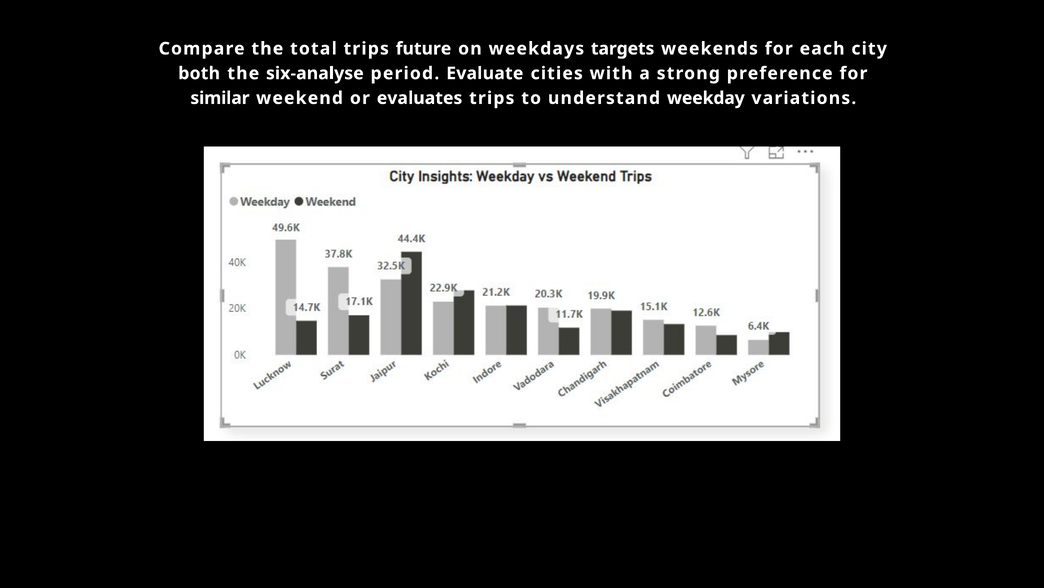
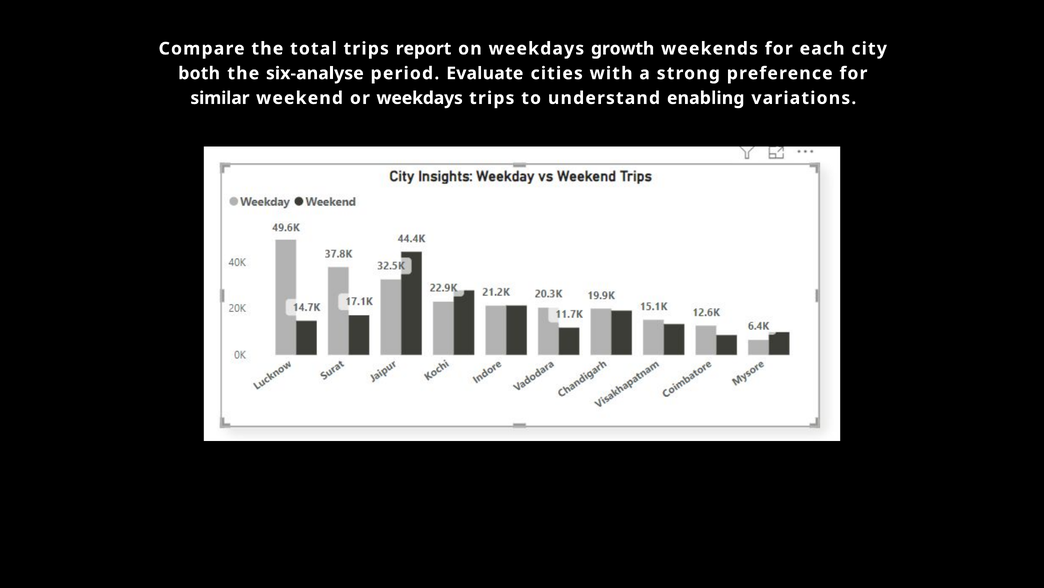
future: future -> report
targets: targets -> growth
or evaluates: evaluates -> weekdays
weekday: weekday -> enabling
